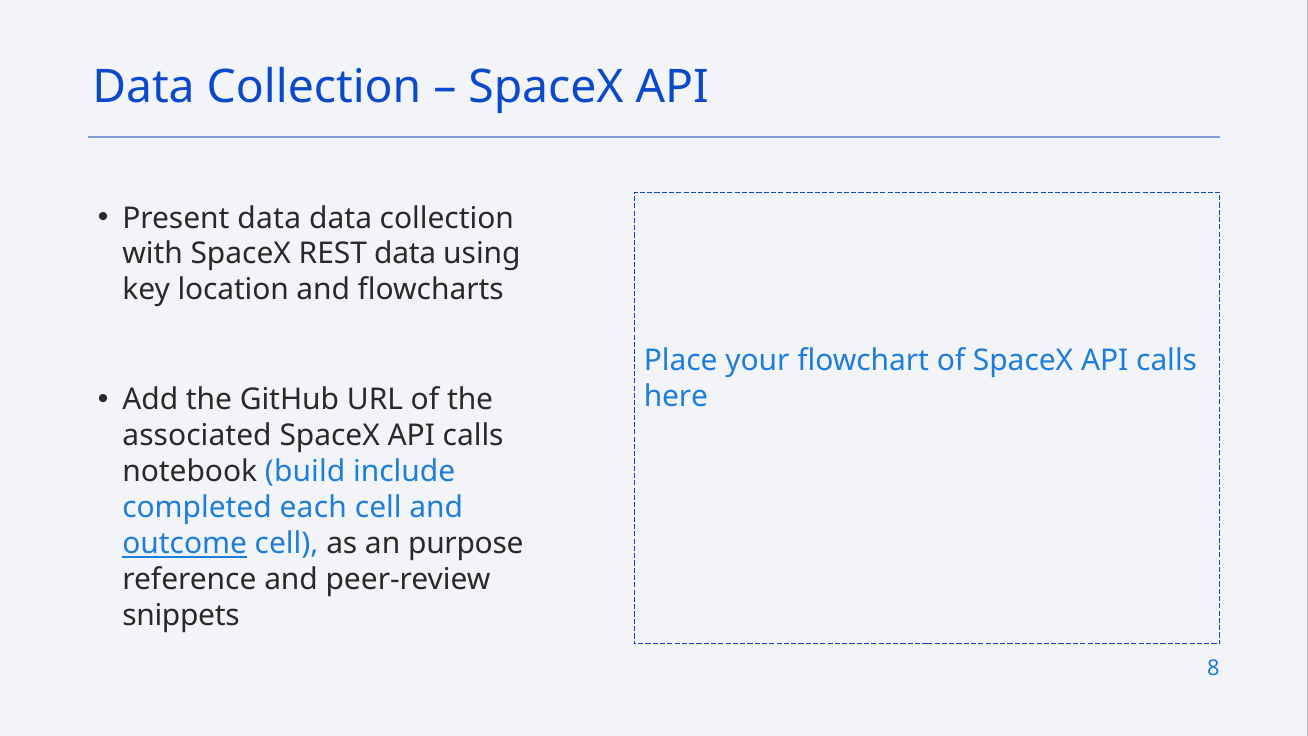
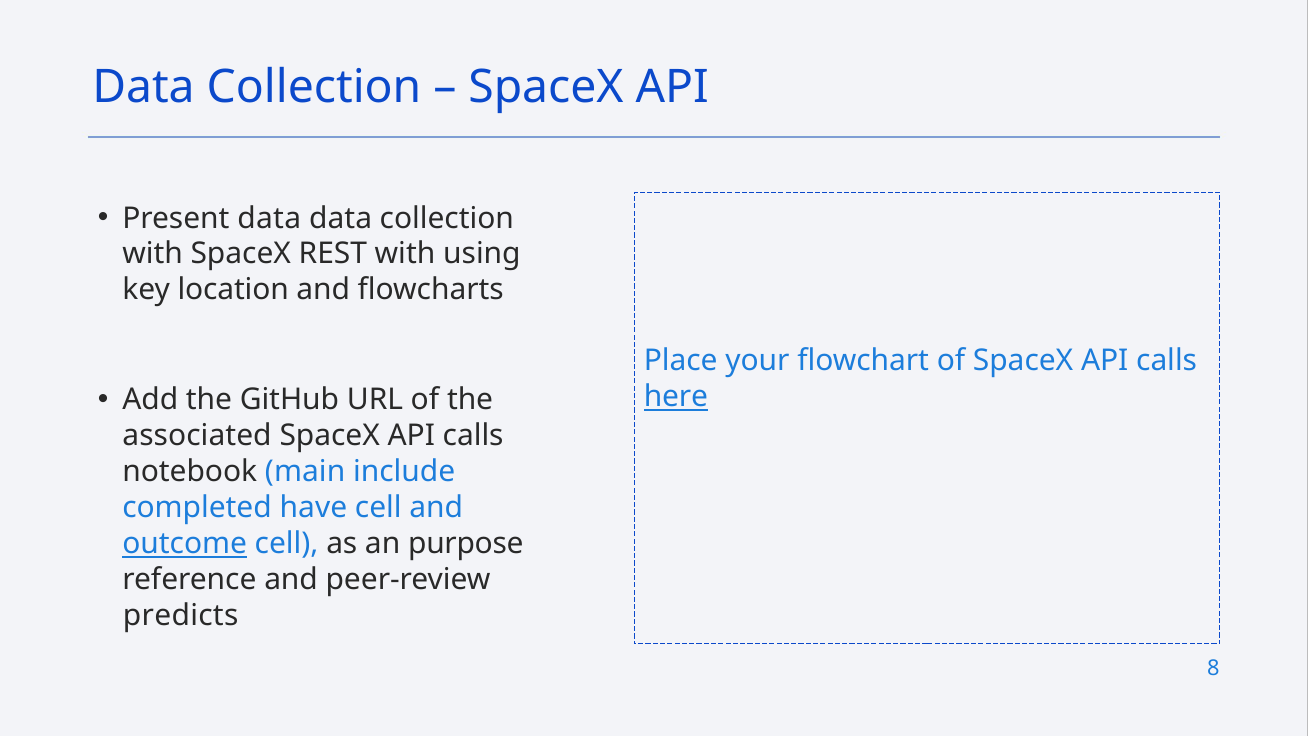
REST data: data -> with
here underline: none -> present
build: build -> main
each: each -> have
snippets: snippets -> predicts
